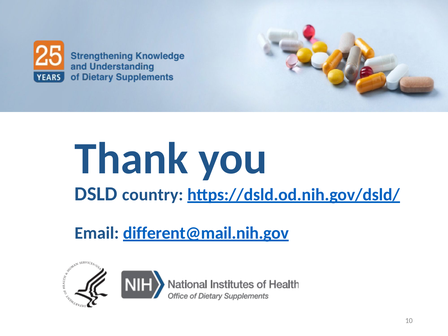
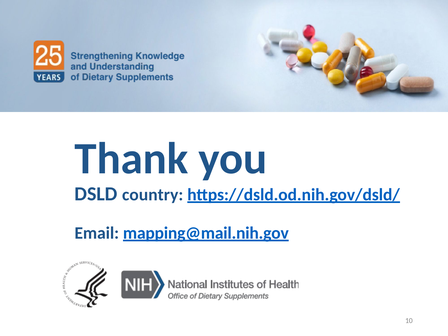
different@mail.nih.gov: different@mail.nih.gov -> mapping@mail.nih.gov
